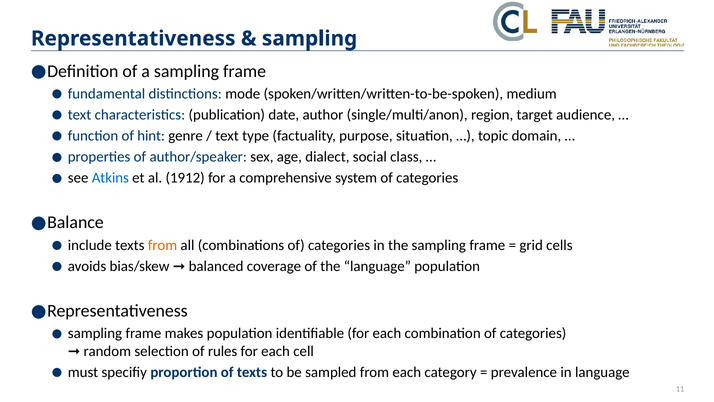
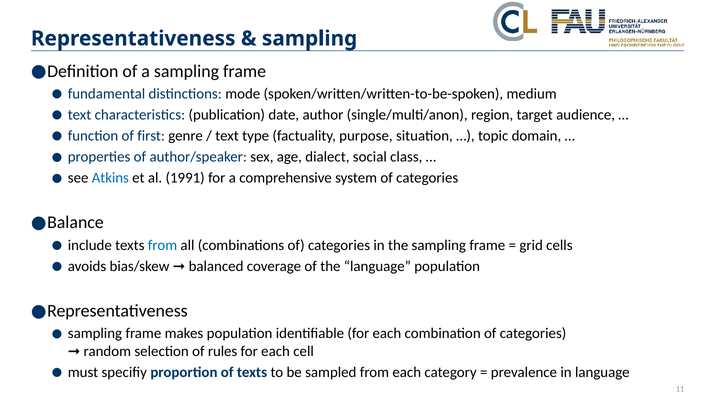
hint: hint -> first
1912: 1912 -> 1991
from at (163, 245) colour: orange -> blue
